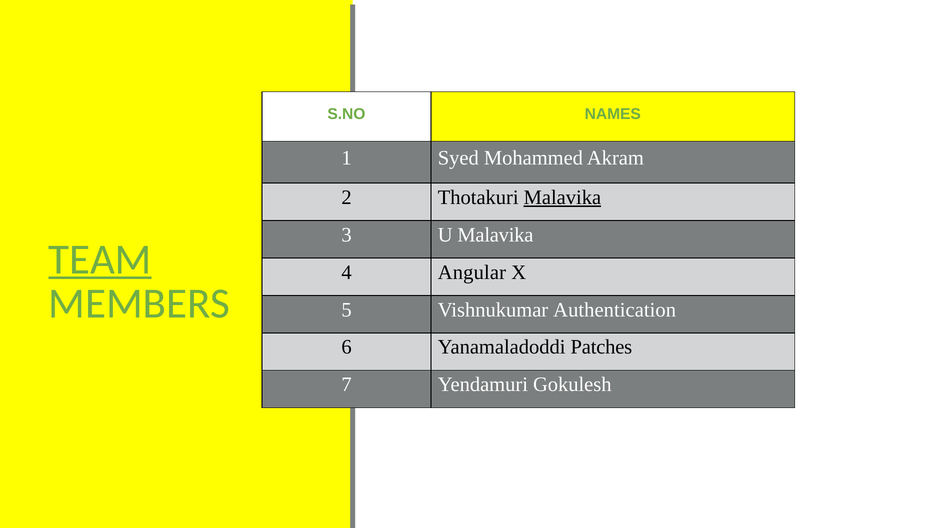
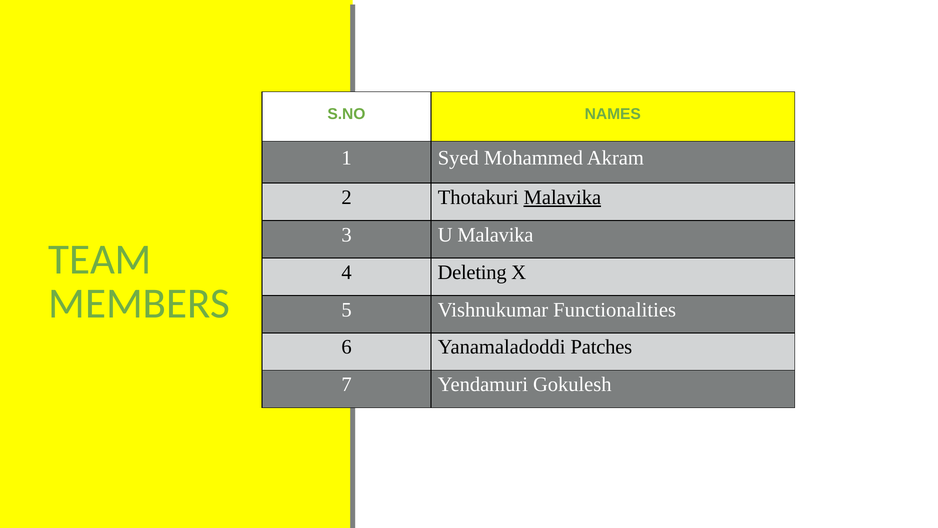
TEAM underline: present -> none
Angular: Angular -> Deleting
Authentication: Authentication -> Functionalities
